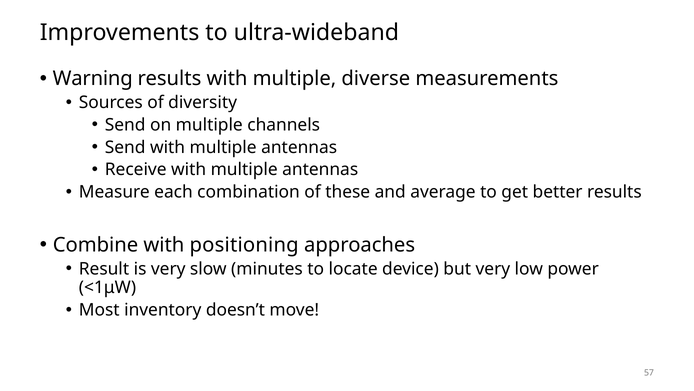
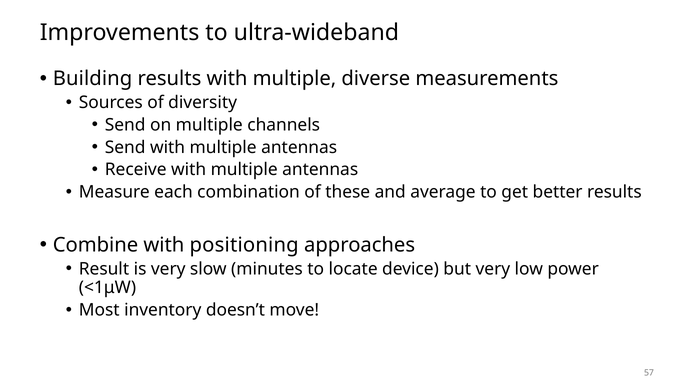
Warning: Warning -> Building
